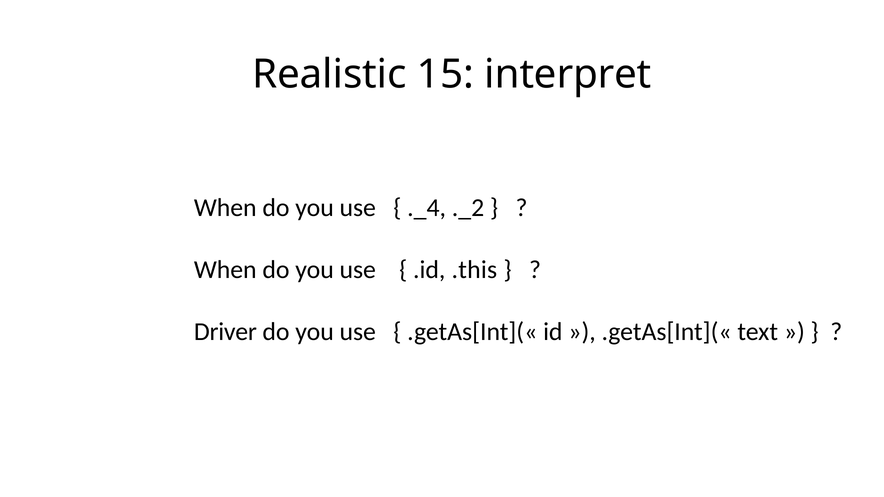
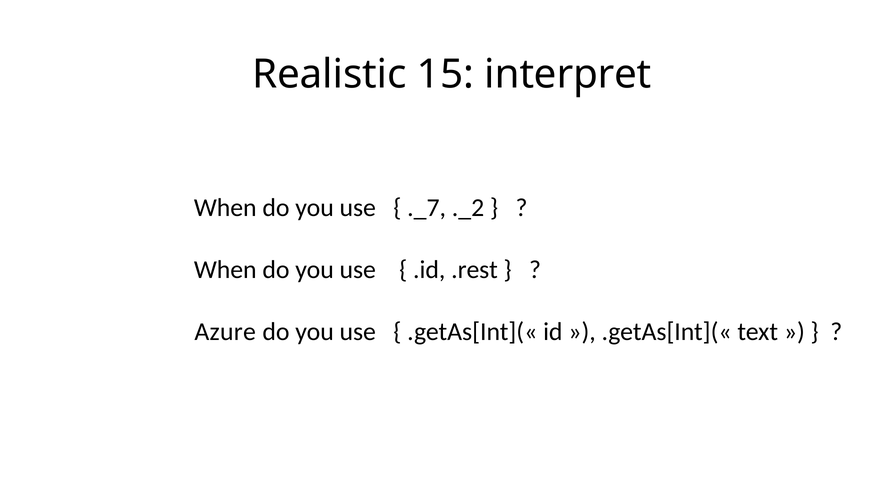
._4: ._4 -> ._7
.this: .this -> .rest
Driver: Driver -> Azure
